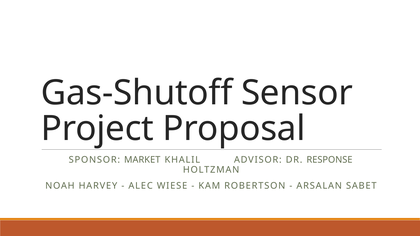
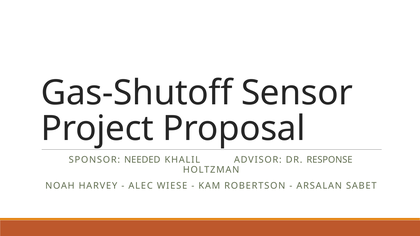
MARKET: MARKET -> NEEDED
